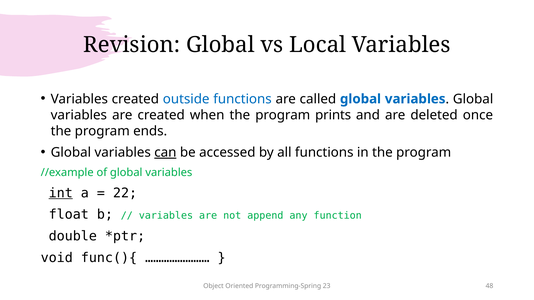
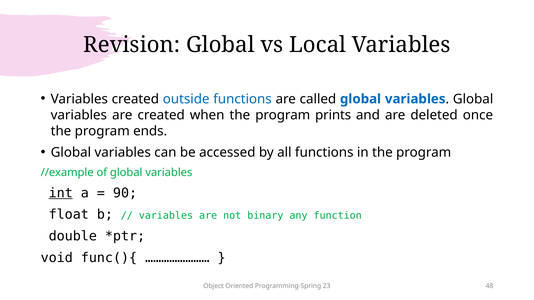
can underline: present -> none
22: 22 -> 90
append: append -> binary
